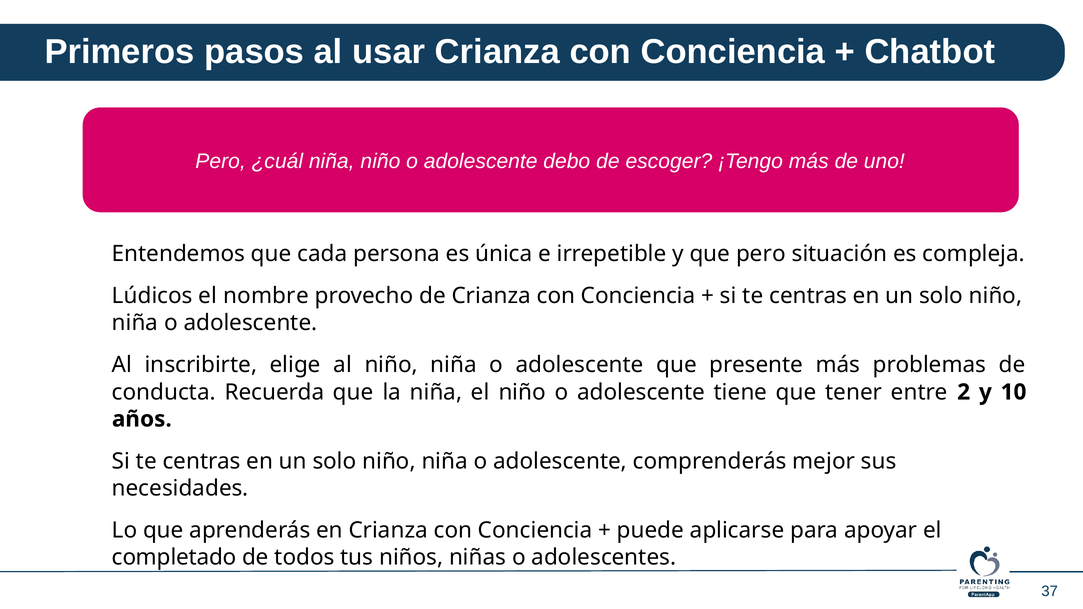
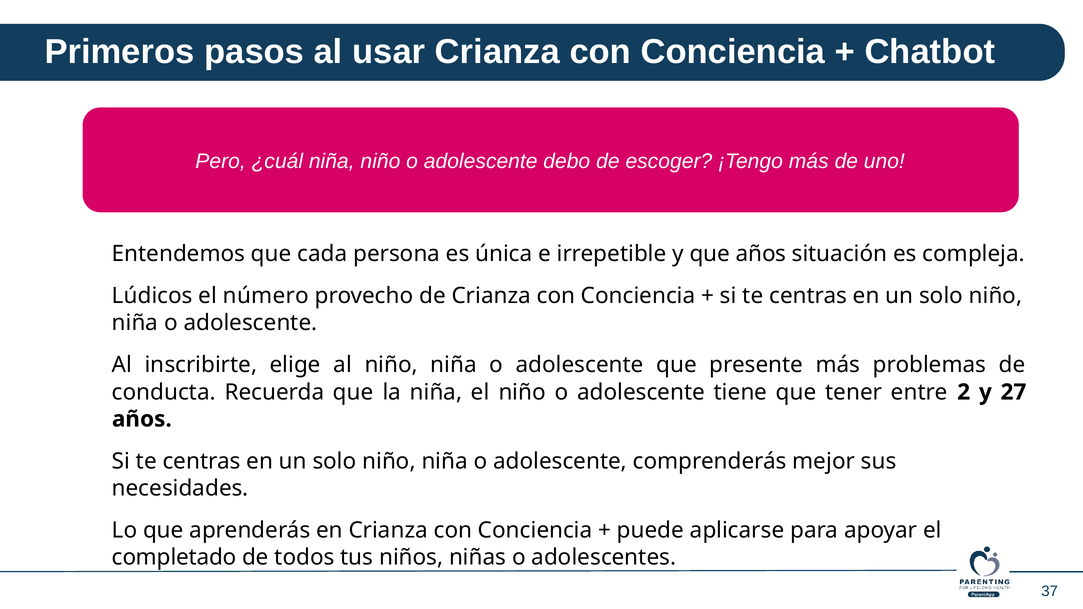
que pero: pero -> años
nombre: nombre -> número
10: 10 -> 27
